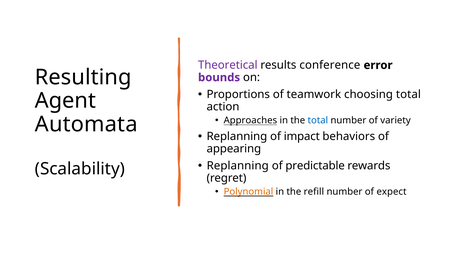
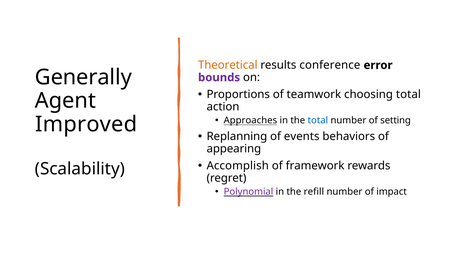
Theoretical colour: purple -> orange
Resulting: Resulting -> Generally
variety: variety -> setting
Automata: Automata -> Improved
impact: impact -> events
Replanning at (238, 166): Replanning -> Accomplish
predictable: predictable -> framework
Polynomial colour: orange -> purple
expect: expect -> impact
